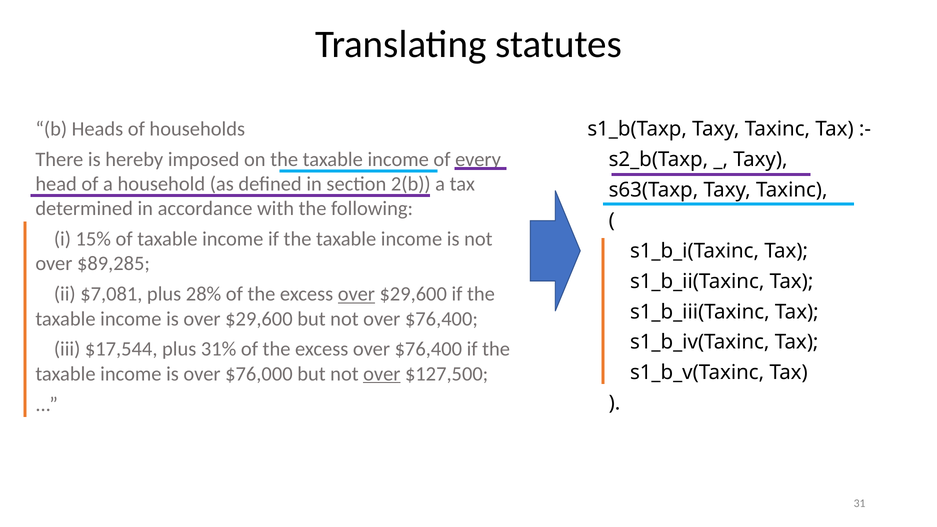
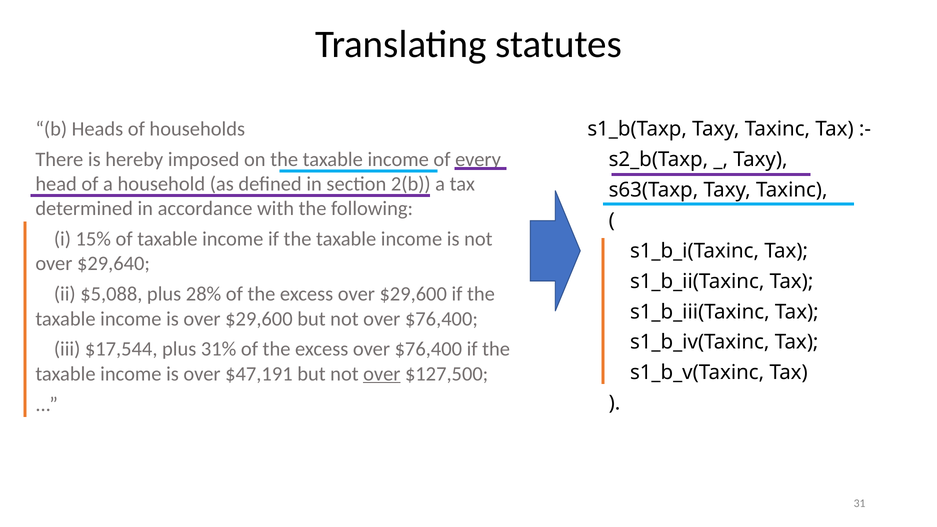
$89,285: $89,285 -> $29,640
$7,081: $7,081 -> $5,088
over at (356, 294) underline: present -> none
$76,000: $76,000 -> $47,191
